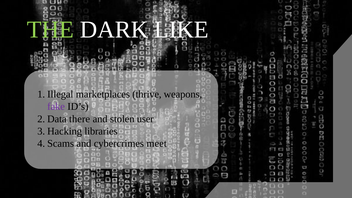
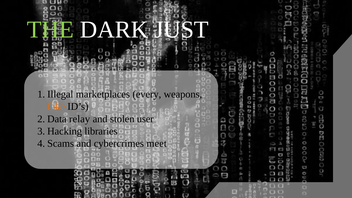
LIKE: LIKE -> JUST
thrive: thrive -> every
fake colour: purple -> orange
there: there -> relay
